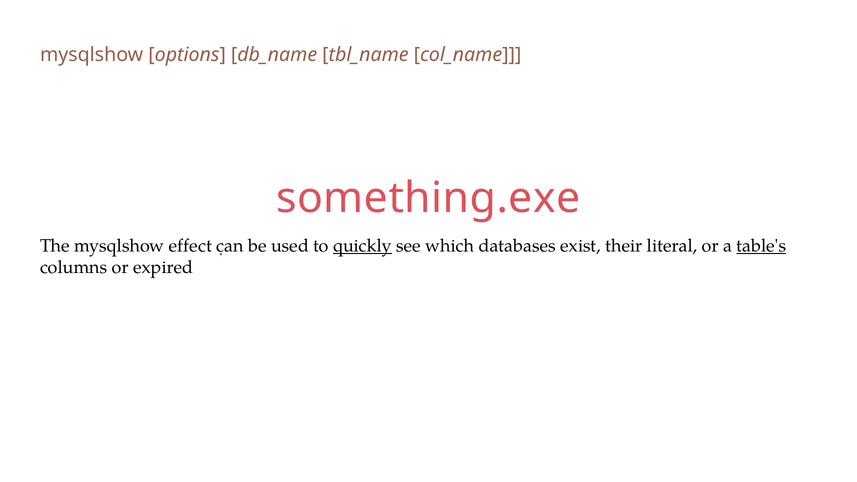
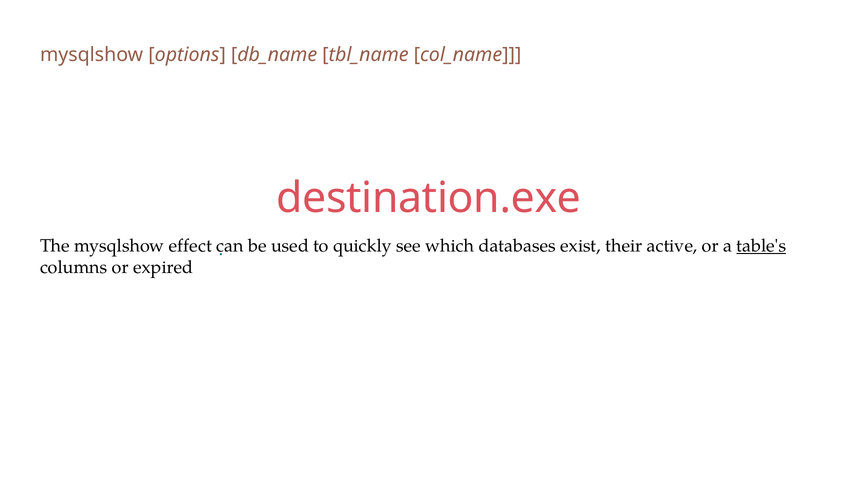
something.exe: something.exe -> destination.exe
quickly underline: present -> none
literal: literal -> active
